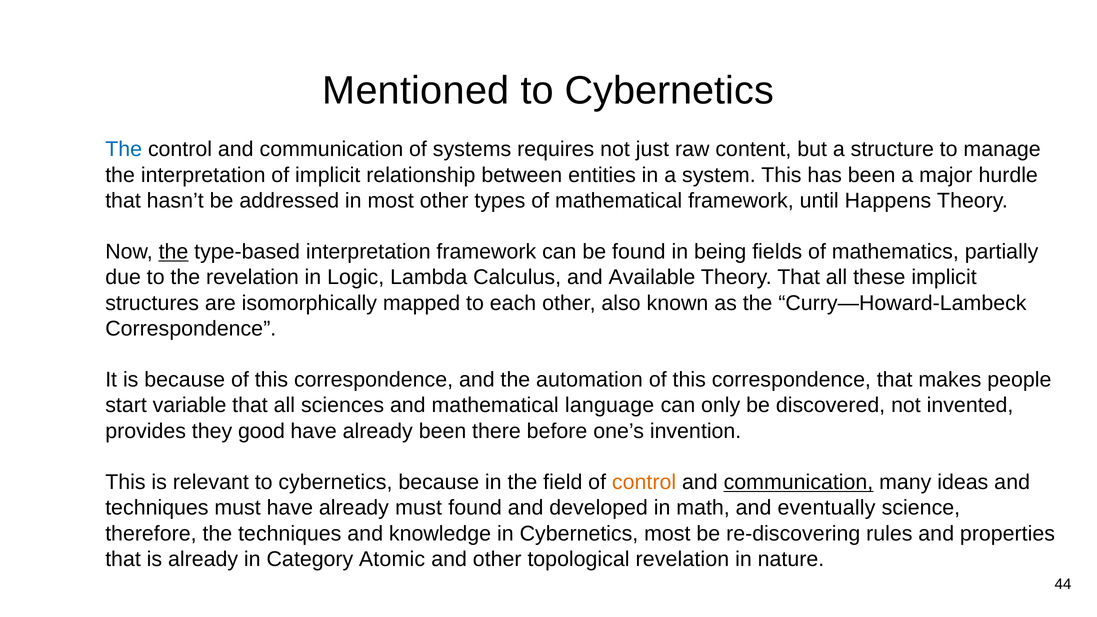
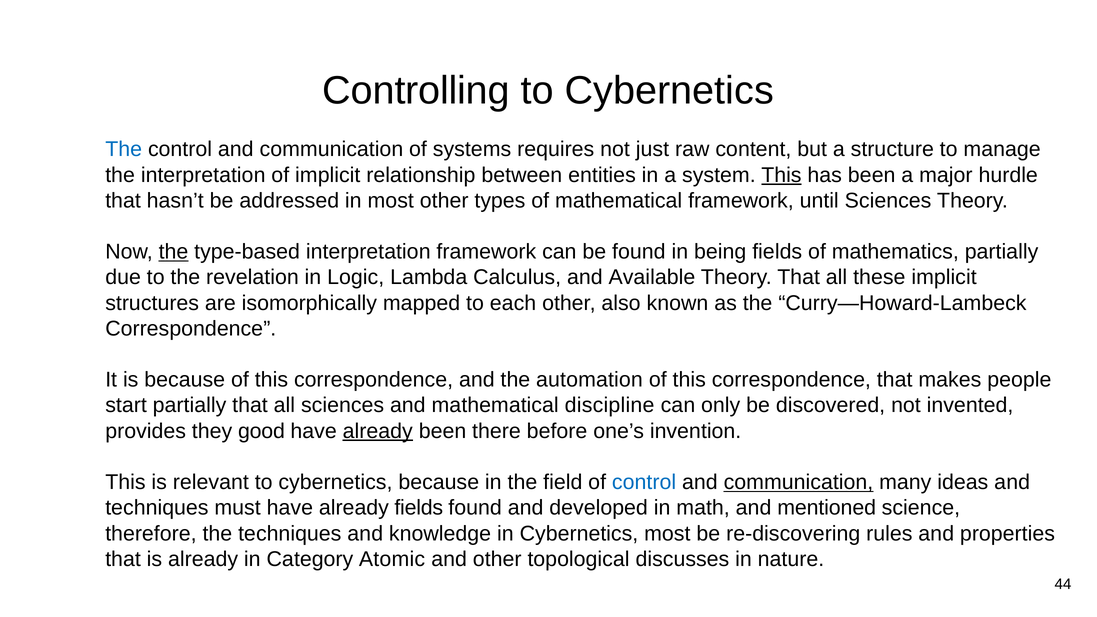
Mentioned: Mentioned -> Controlling
This at (781, 175) underline: none -> present
until Happens: Happens -> Sciences
start variable: variable -> partially
language: language -> discipline
already at (378, 431) underline: none -> present
control at (644, 482) colour: orange -> blue
already must: must -> fields
eventually: eventually -> mentioned
topological revelation: revelation -> discusses
